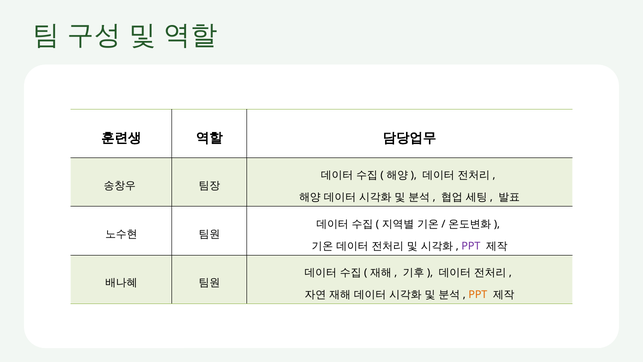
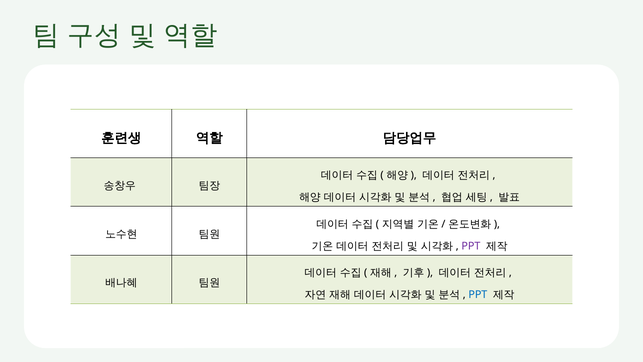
PPT at (478, 294) colour: orange -> blue
